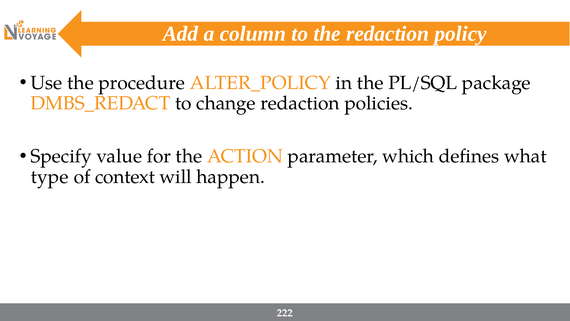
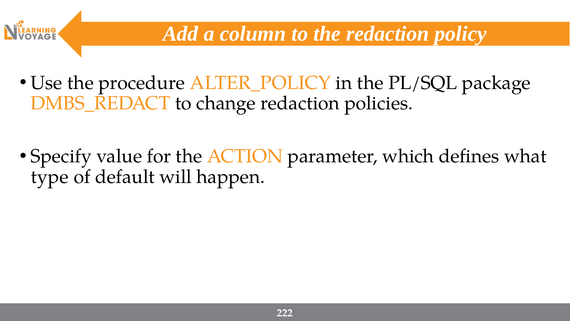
context: context -> default
